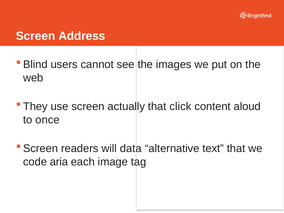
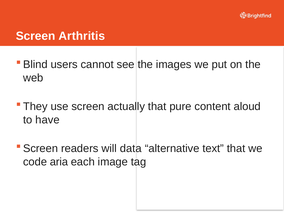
Address: Address -> Arthritis
click: click -> pure
once: once -> have
